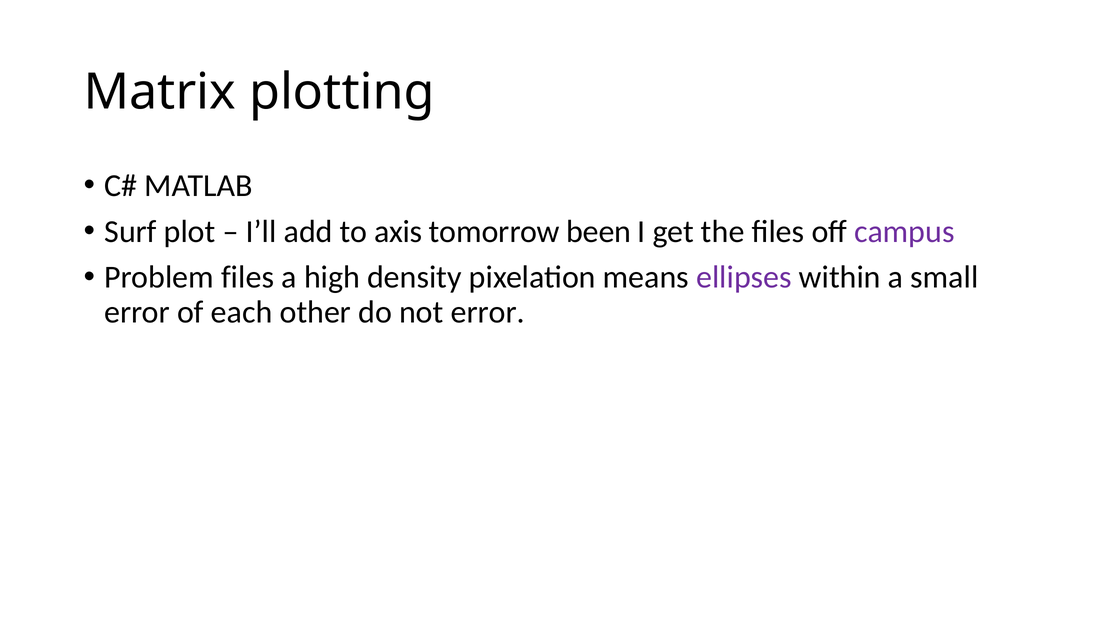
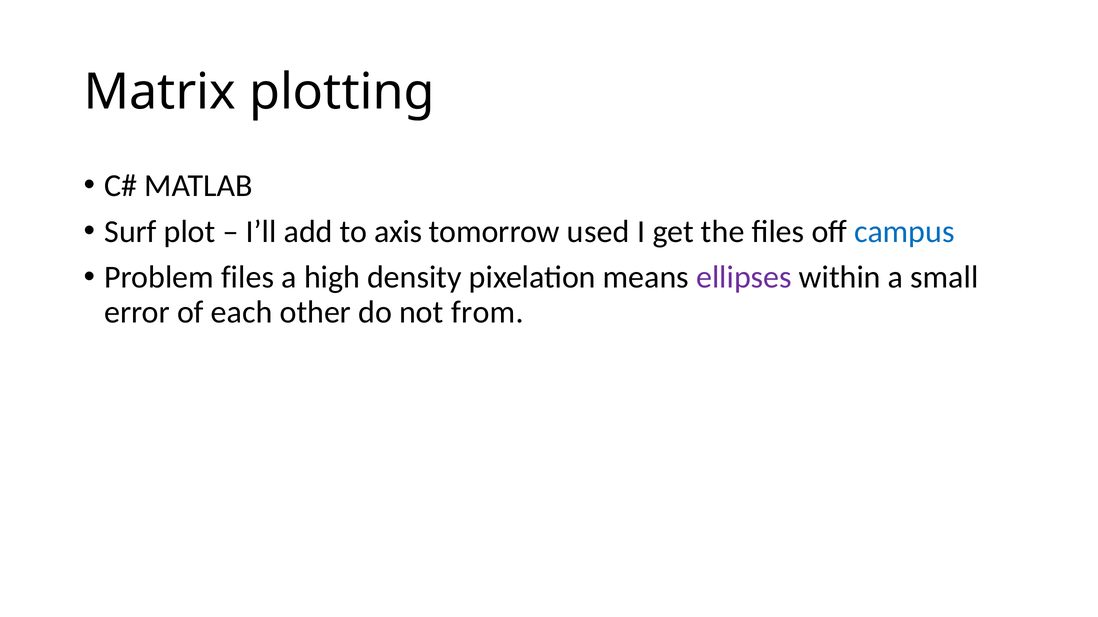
been: been -> used
campus colour: purple -> blue
not error: error -> from
